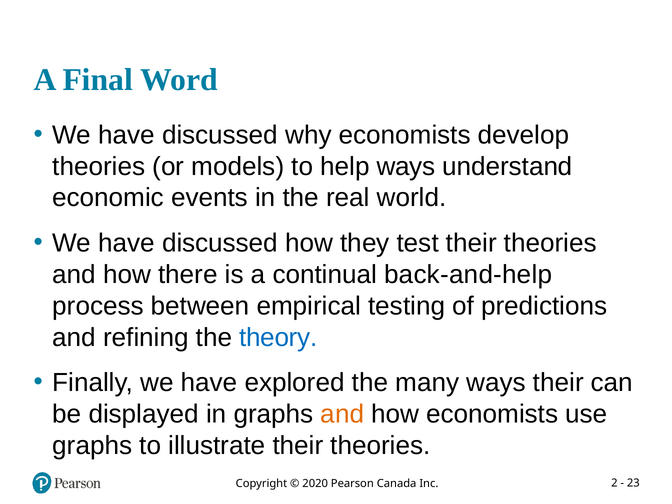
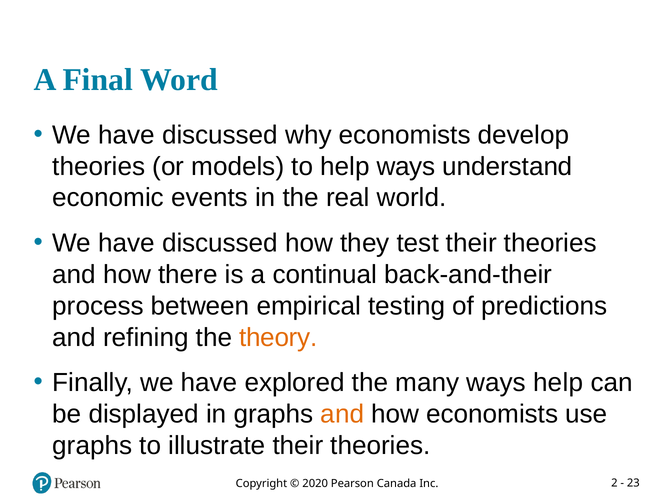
back-and-help: back-and-help -> back-and-their
theory colour: blue -> orange
ways their: their -> help
